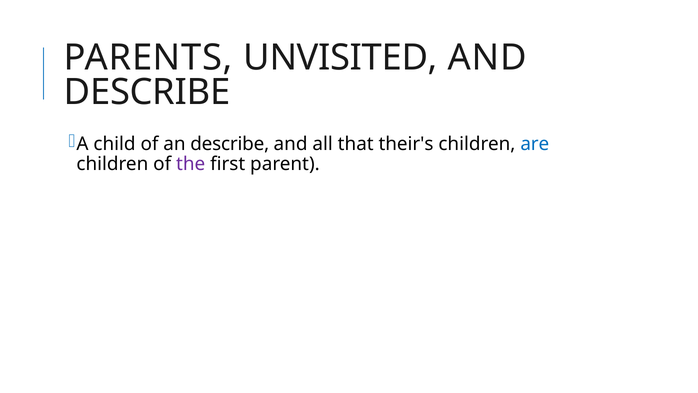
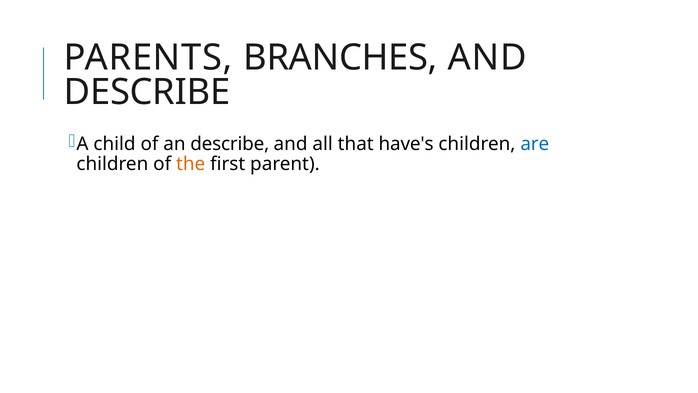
UNVISITED: UNVISITED -> BRANCHES
their's: their's -> have's
the colour: purple -> orange
